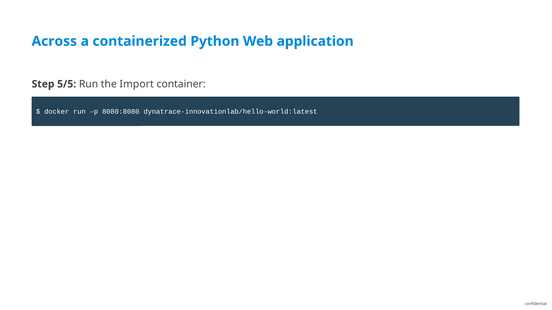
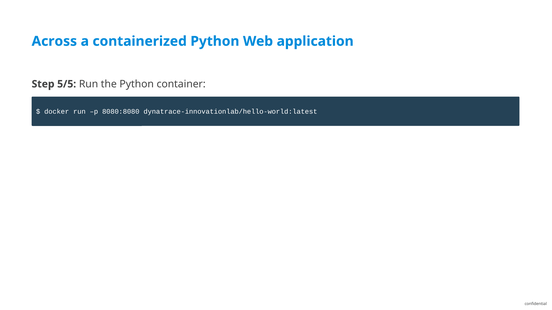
the Import: Import -> Python
